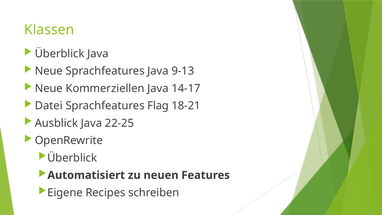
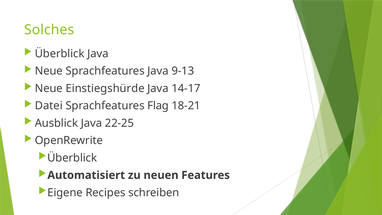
Klassen: Klassen -> Solches
Kommerziellen: Kommerziellen -> Einstiegshürde
